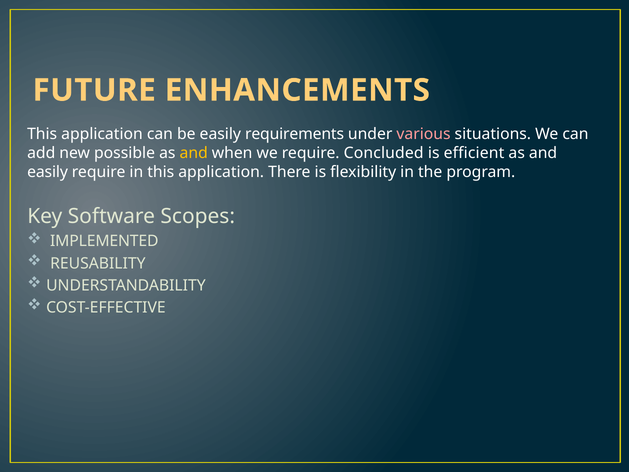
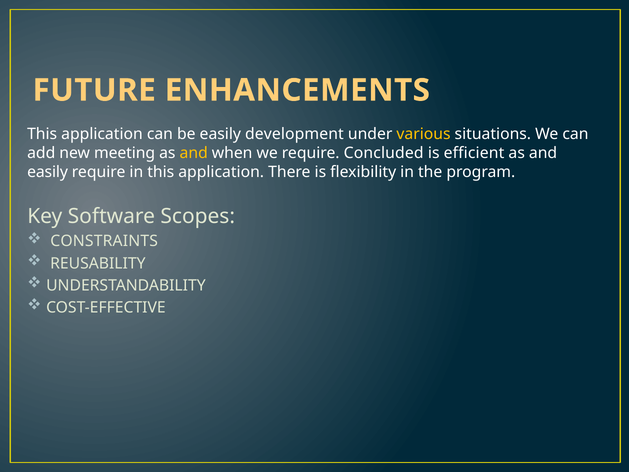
requirements: requirements -> development
various colour: pink -> yellow
possible: possible -> meeting
IMPLEMENTED: IMPLEMENTED -> CONSTRAINTS
